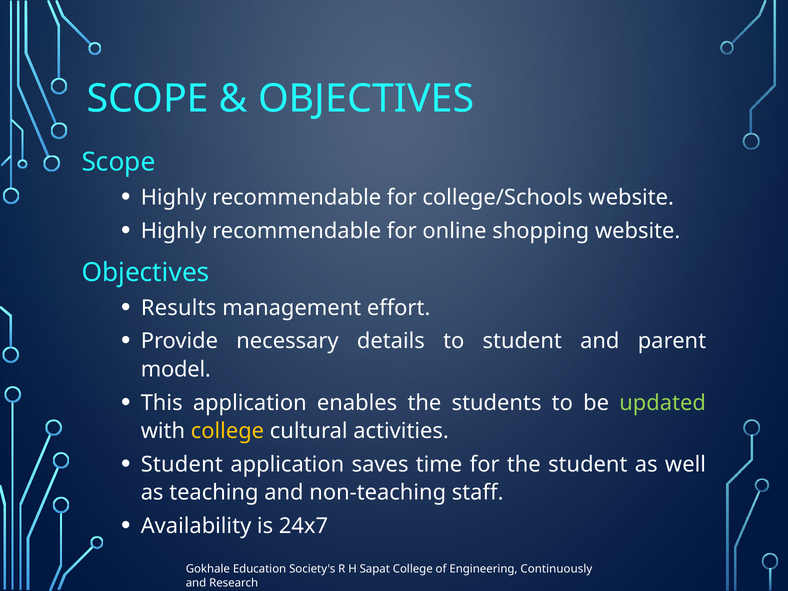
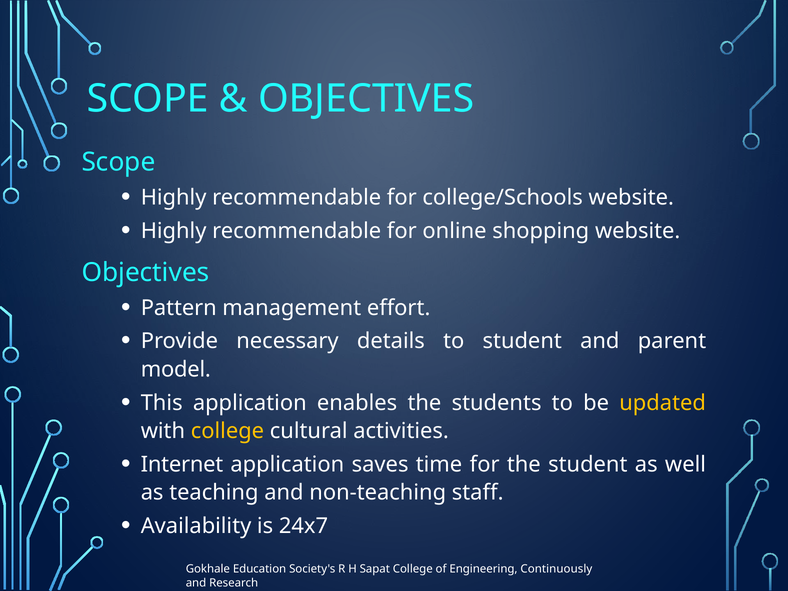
Results: Results -> Pattern
updated colour: light green -> yellow
Student at (182, 464): Student -> Internet
